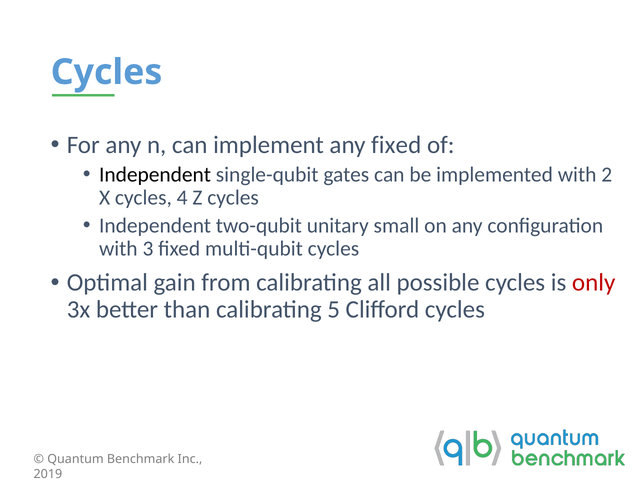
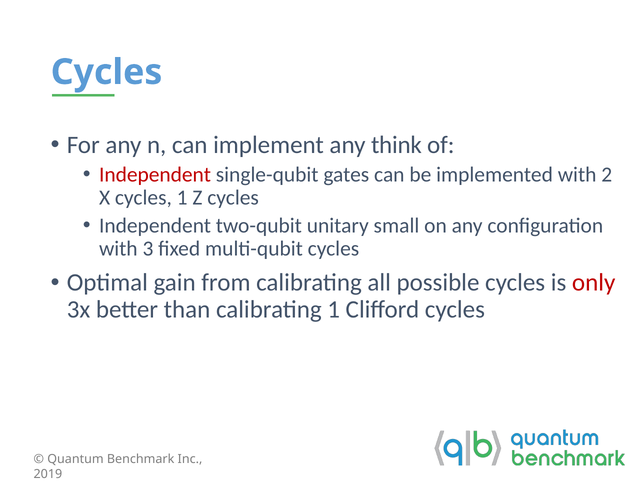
any fixed: fixed -> think
Independent at (155, 175) colour: black -> red
cycles 4: 4 -> 1
calibrating 5: 5 -> 1
